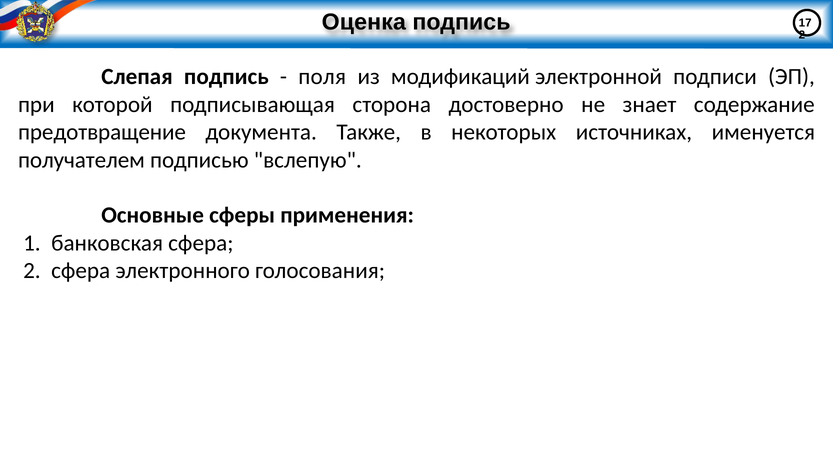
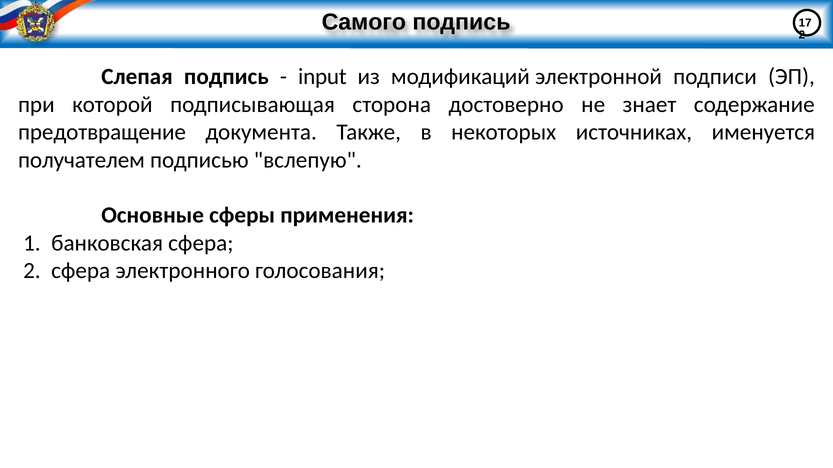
Оценка: Оценка -> Самого
поля: поля -> input
